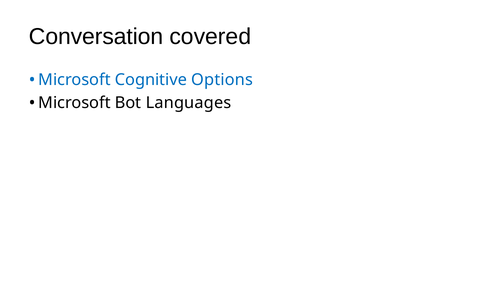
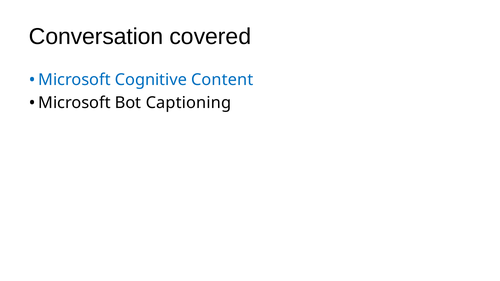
Options: Options -> Content
Languages: Languages -> Captioning
